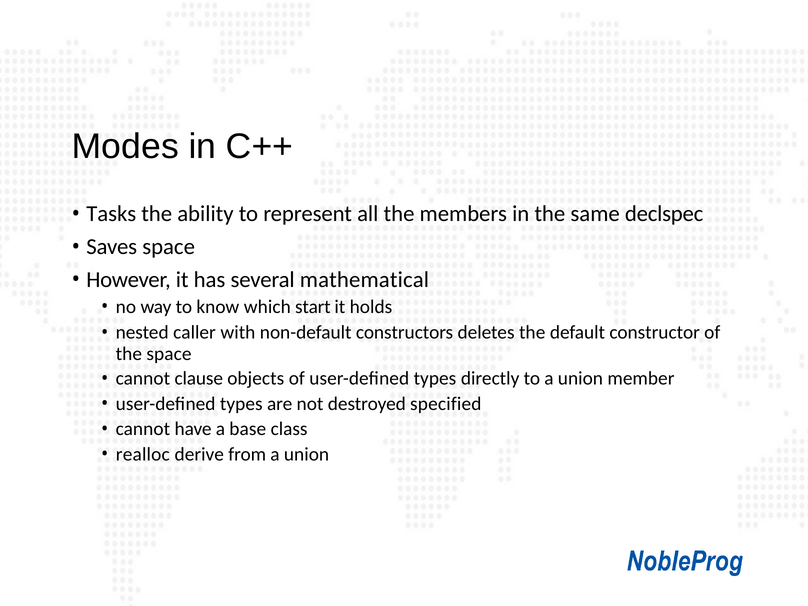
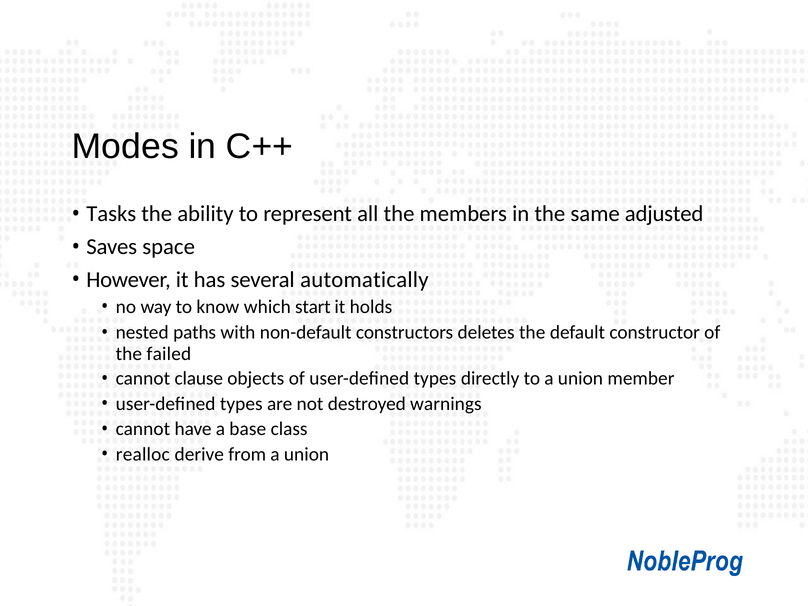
declspec: declspec -> adjusted
mathematical: mathematical -> automatically
caller: caller -> paths
the space: space -> failed
specified: specified -> warnings
